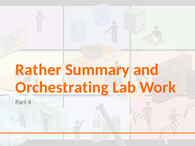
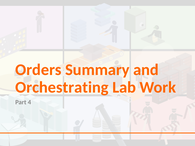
Rather: Rather -> Orders
